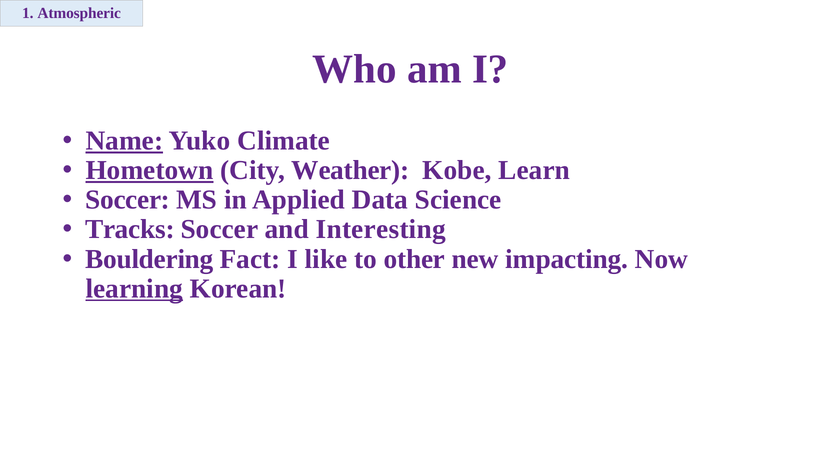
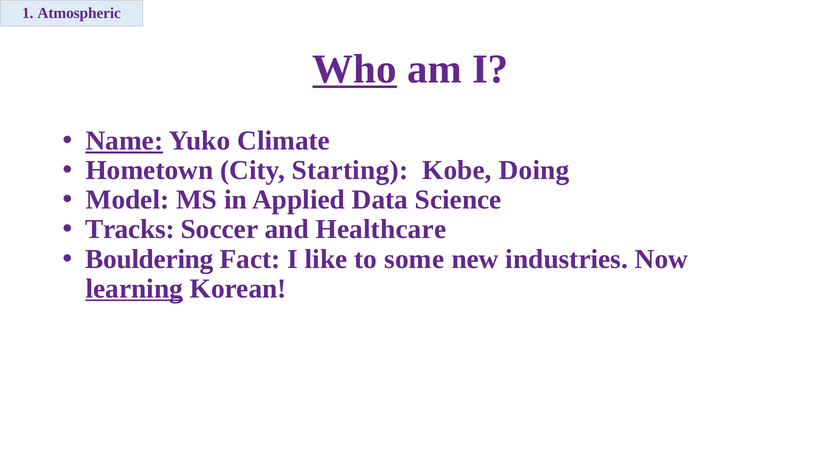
Who underline: none -> present
Hometown underline: present -> none
Weather: Weather -> Starting
Learn: Learn -> Doing
Soccer at (128, 200): Soccer -> Model
Interesting: Interesting -> Healthcare
other: other -> some
impacting: impacting -> industries
